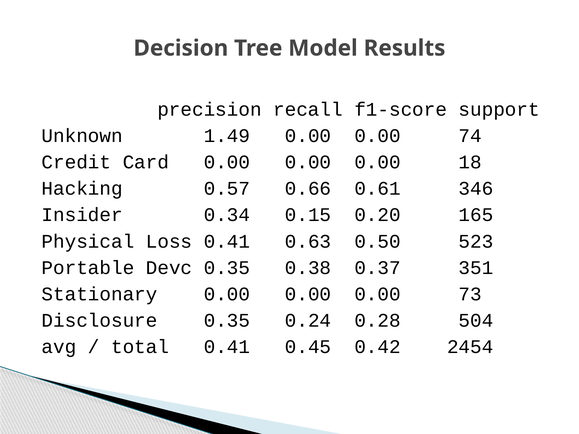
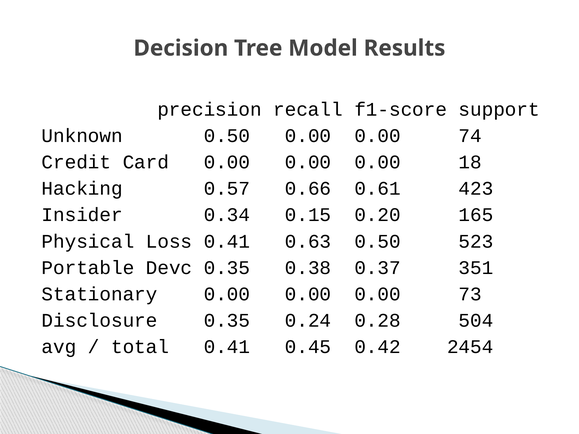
Unknown 1.49: 1.49 -> 0.50
346: 346 -> 423
